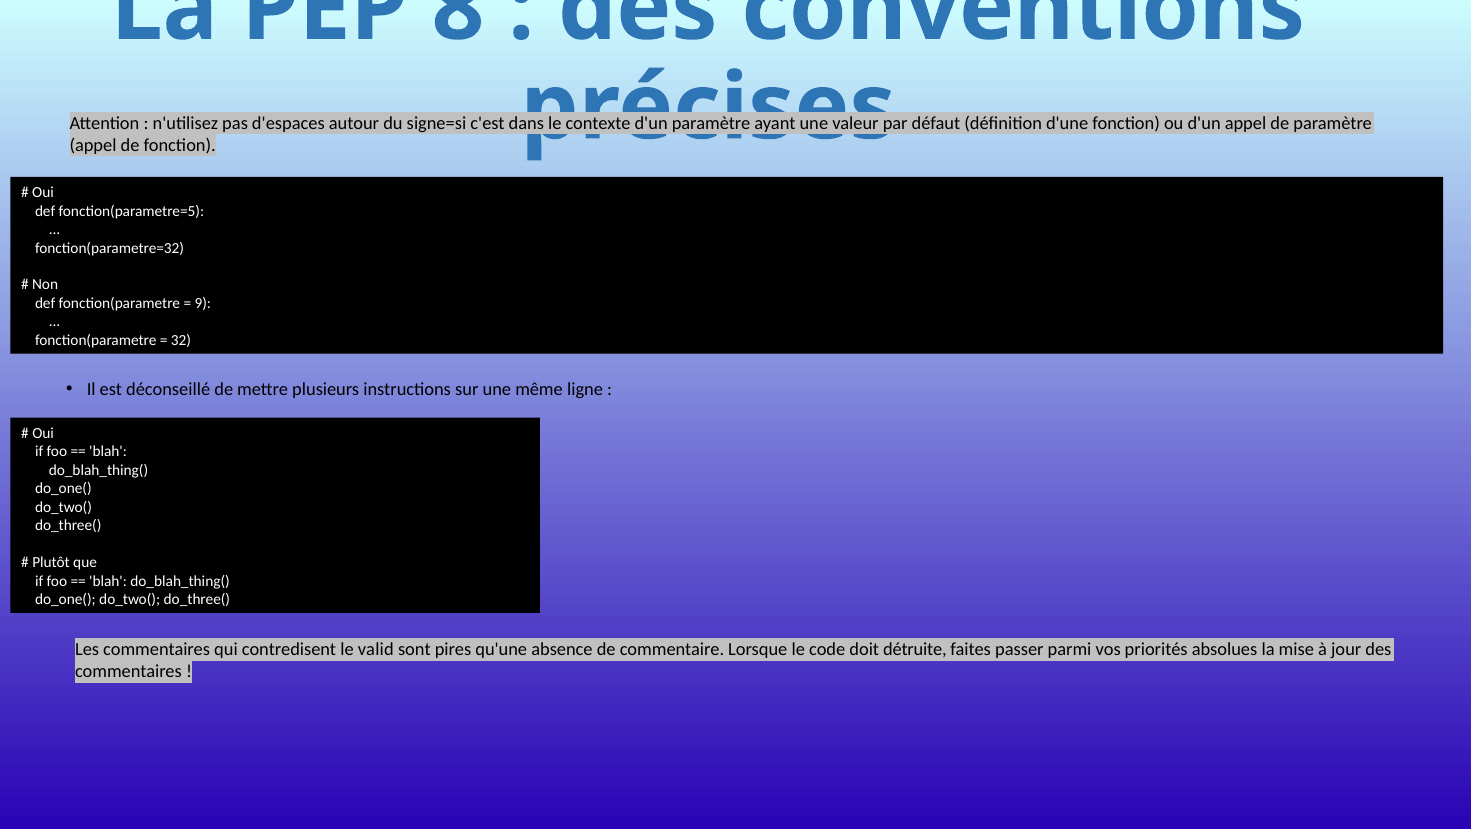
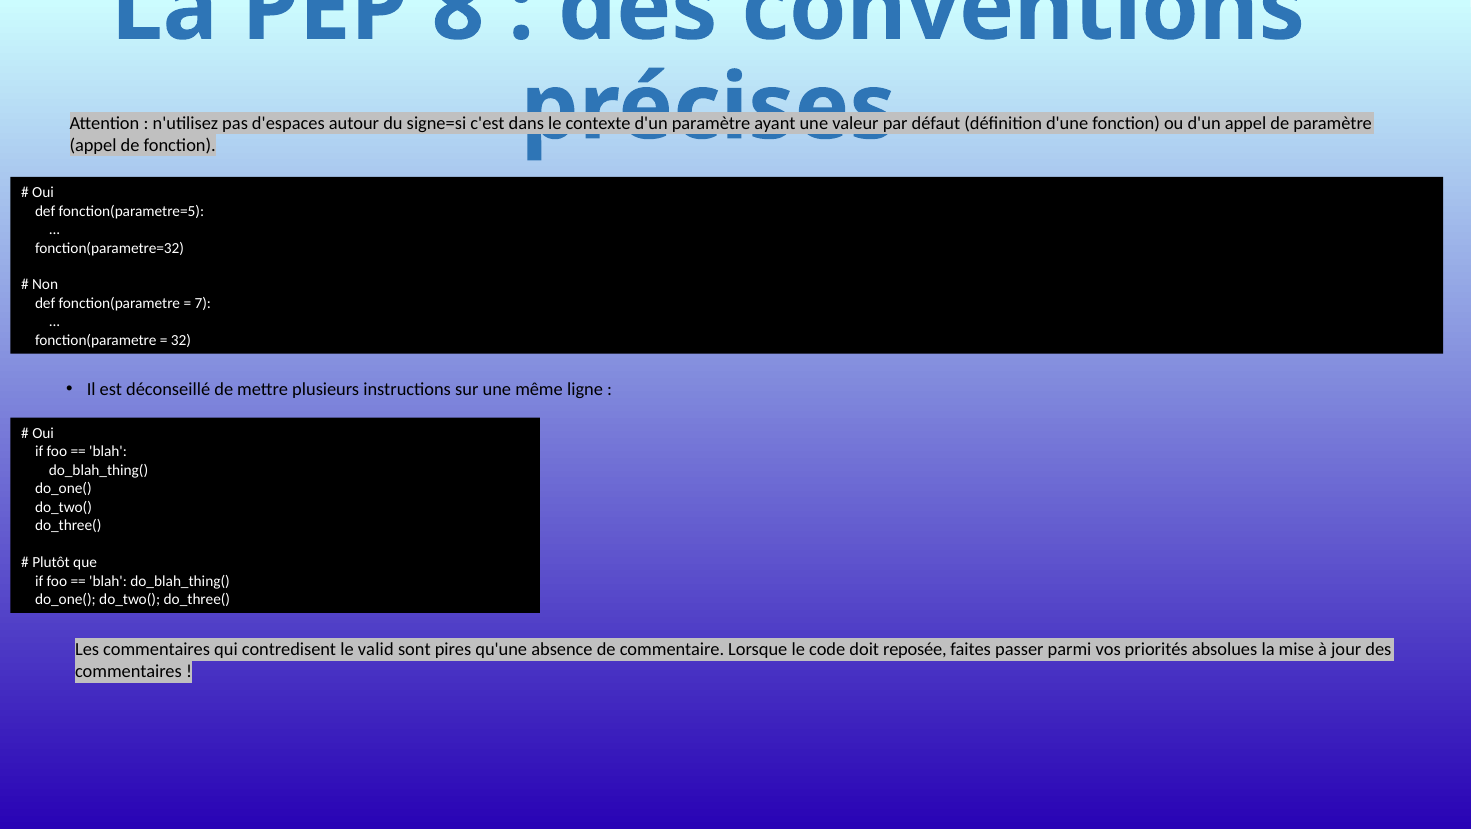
9: 9 -> 7
détruite: détruite -> reposée
